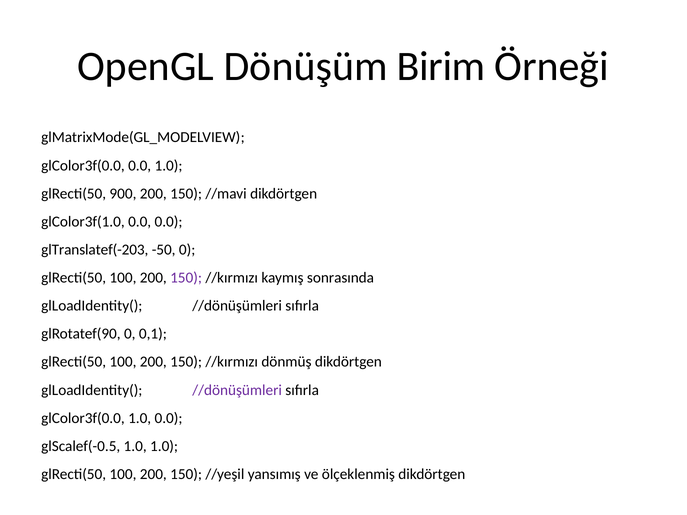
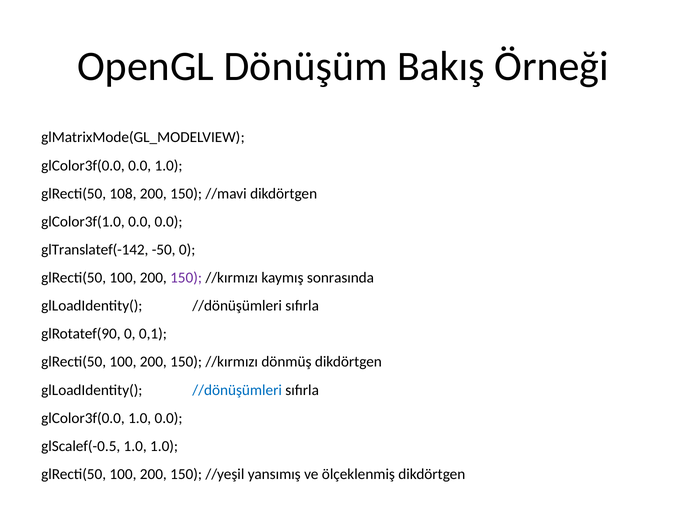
Birim: Birim -> Bakış
900: 900 -> 108
glTranslatef(-203: glTranslatef(-203 -> glTranslatef(-142
//dönüşümleri at (237, 390) colour: purple -> blue
